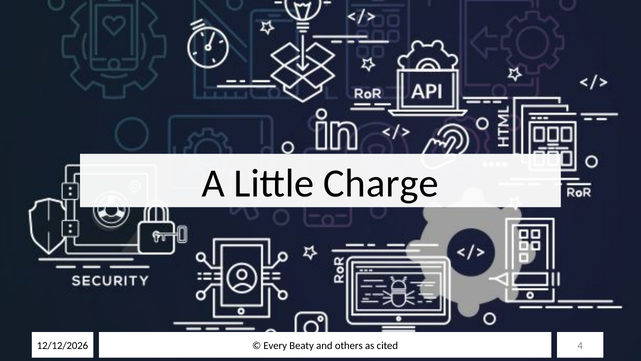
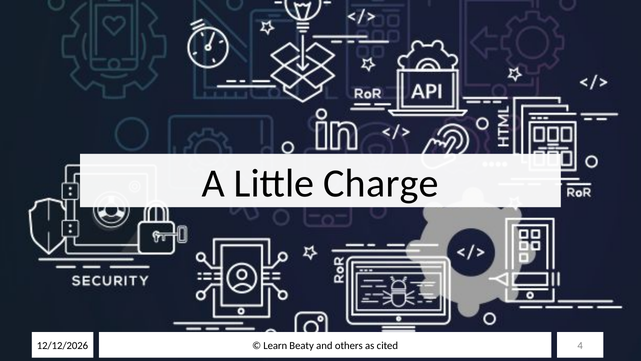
Every: Every -> Learn
